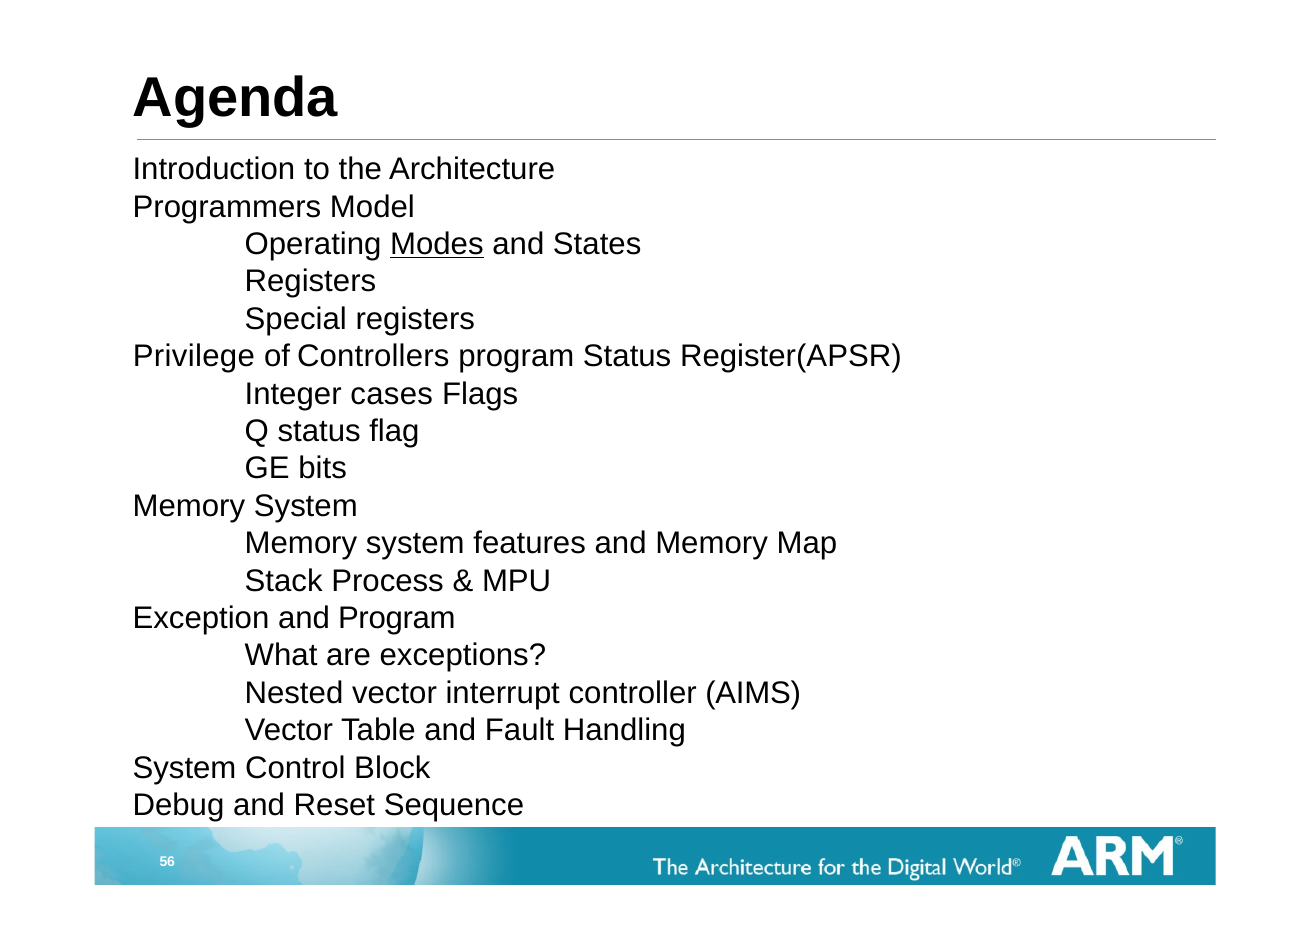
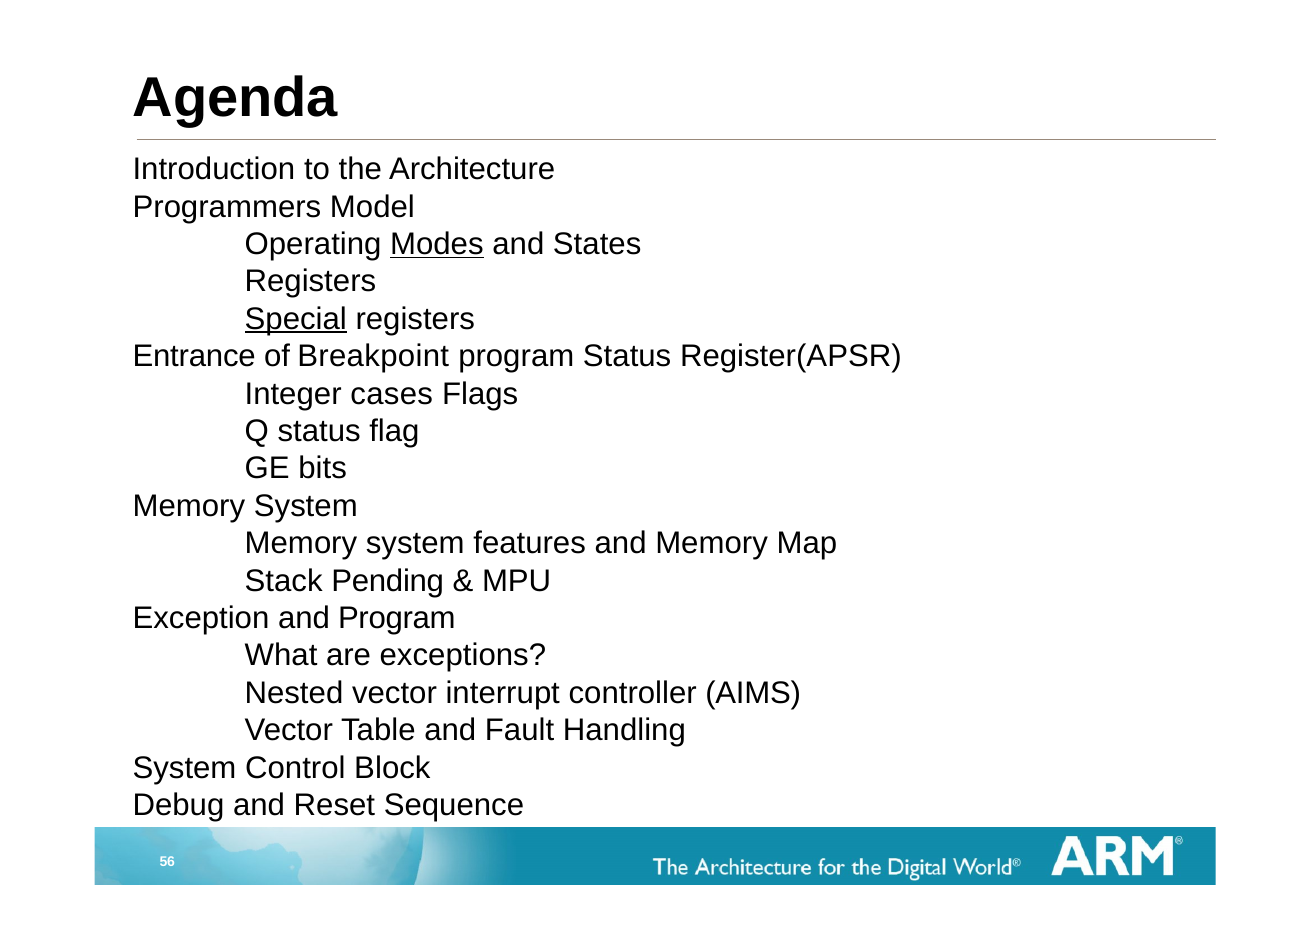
Special underline: none -> present
Privilege: Privilege -> Entrance
Controllers: Controllers -> Breakpoint
Process: Process -> Pending
